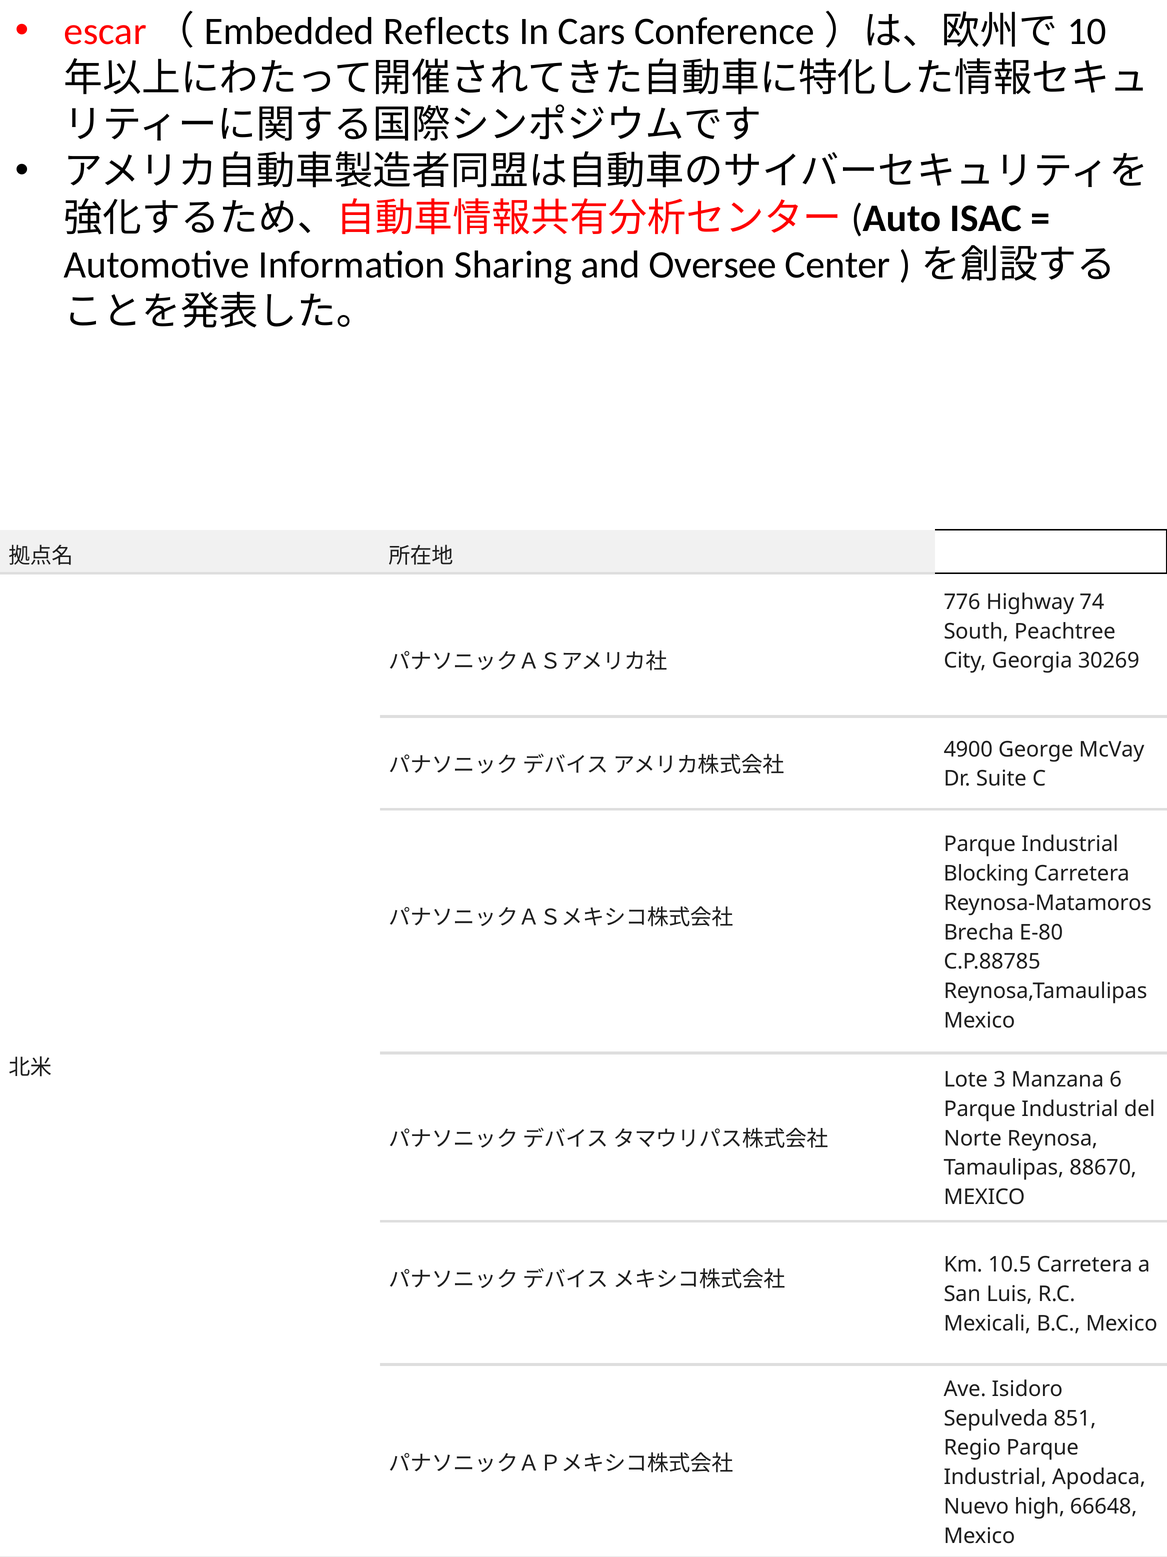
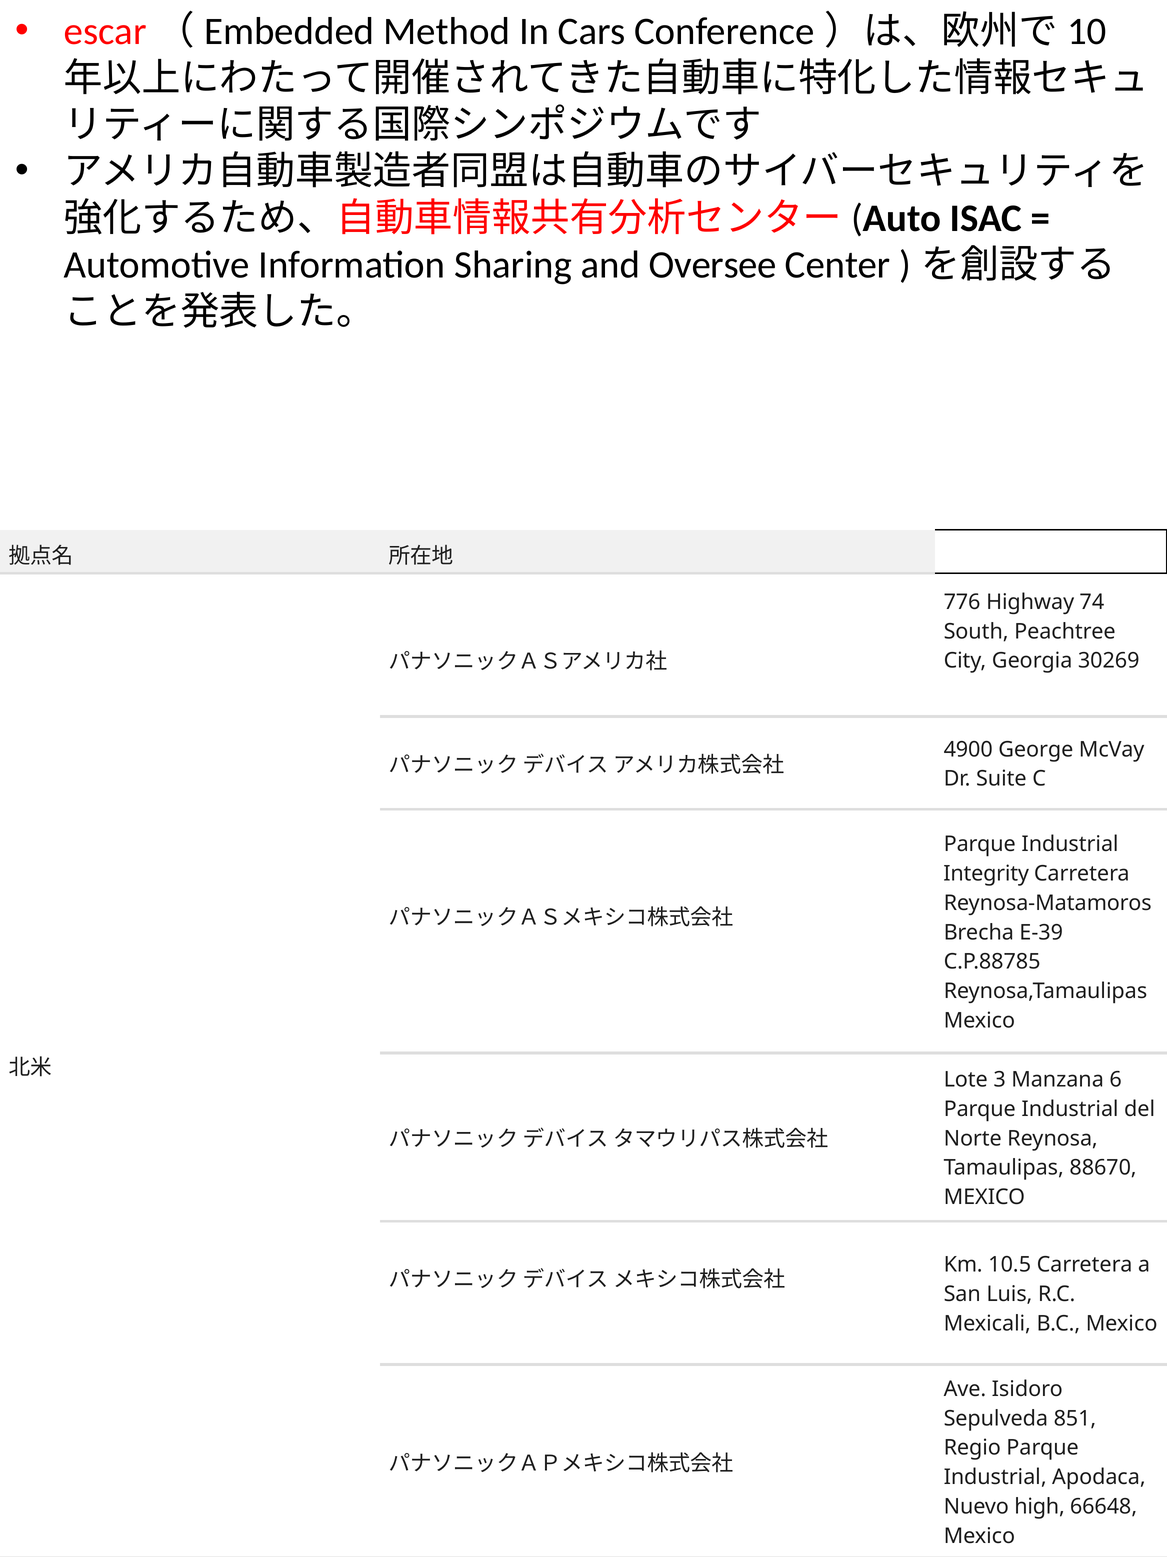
Reflects: Reflects -> Method
Blocking: Blocking -> Integrity
E-80: E-80 -> E-39
